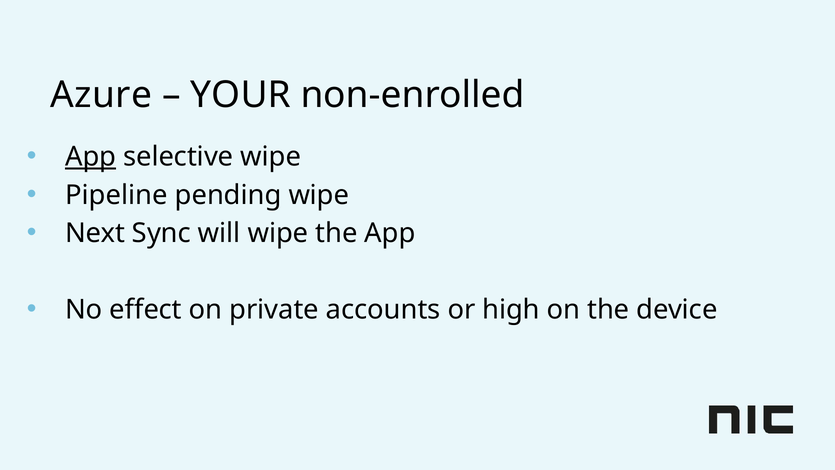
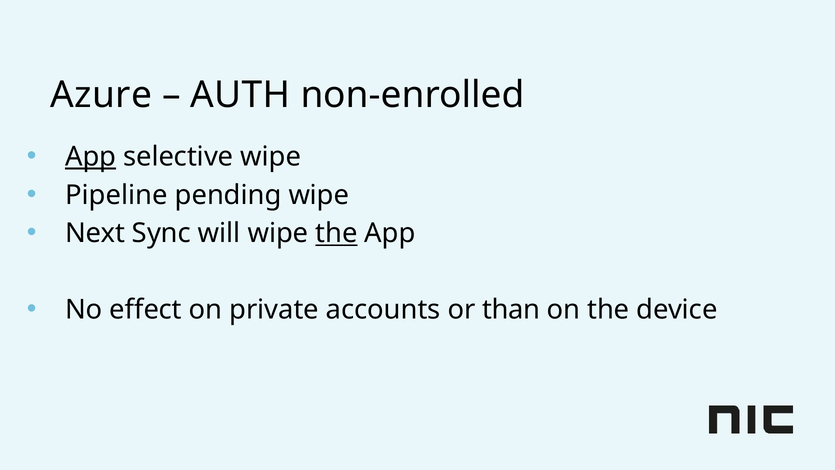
YOUR: YOUR -> AUTH
the at (336, 233) underline: none -> present
high: high -> than
